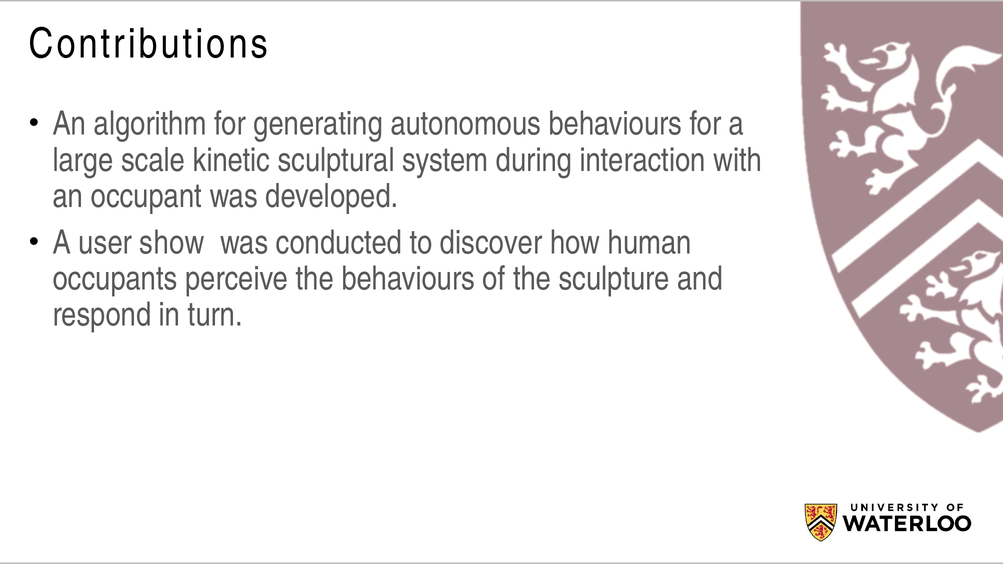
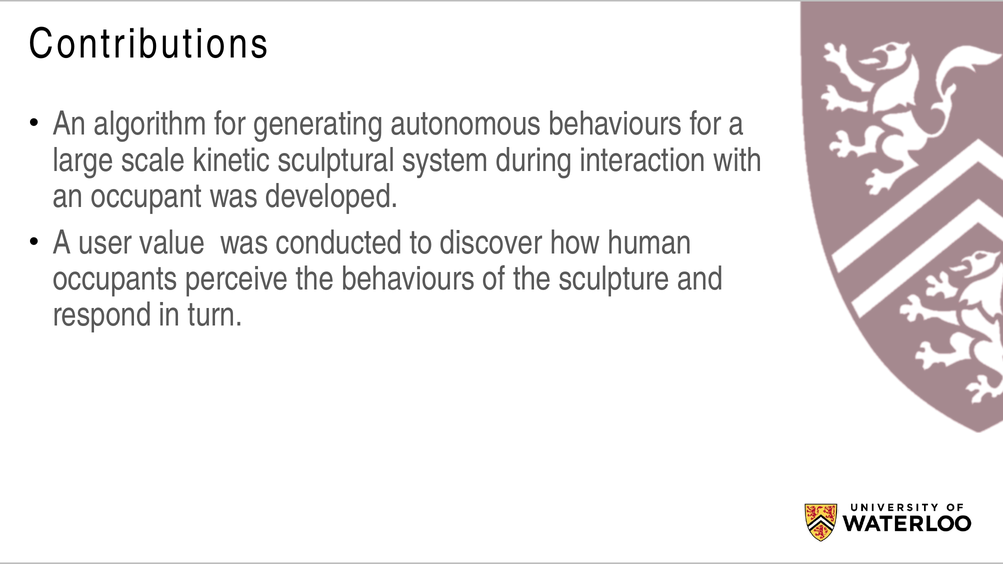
show: show -> value
